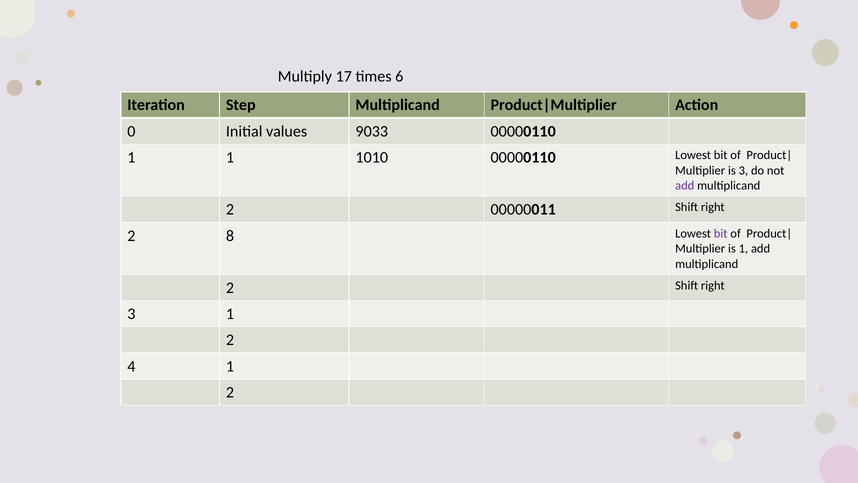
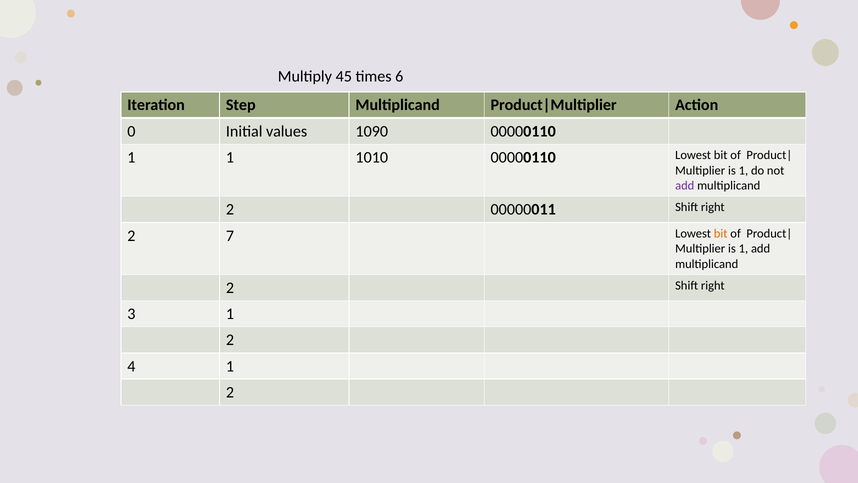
17: 17 -> 45
9033: 9033 -> 1090
3 at (743, 170): 3 -> 1
8: 8 -> 7
bit at (721, 233) colour: purple -> orange
